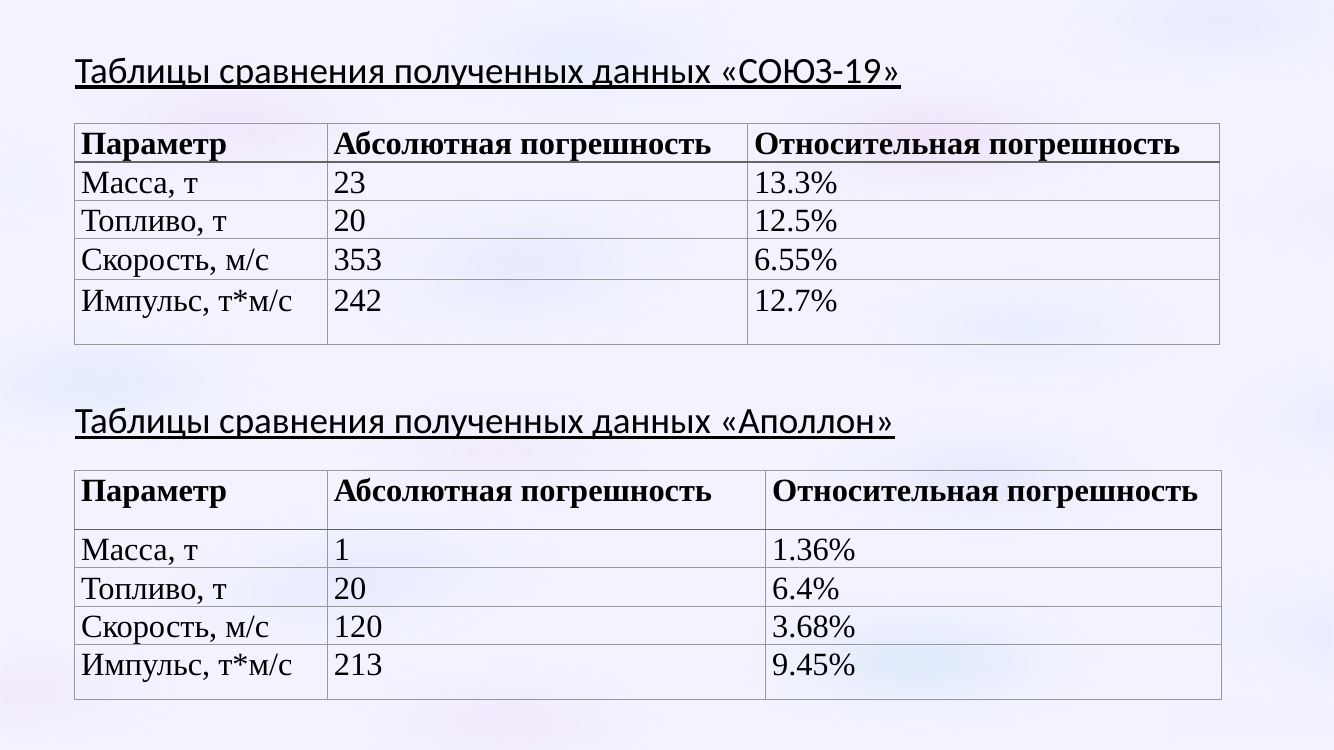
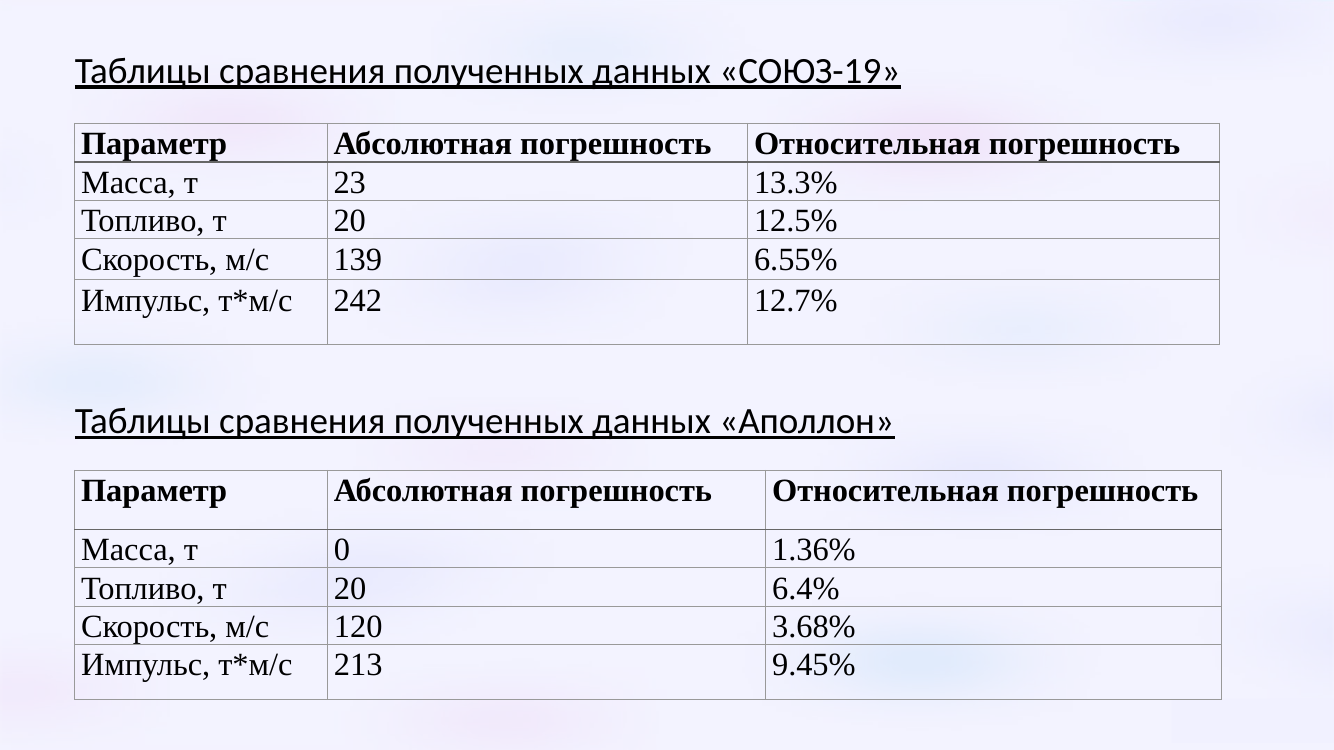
353: 353 -> 139
1: 1 -> 0
